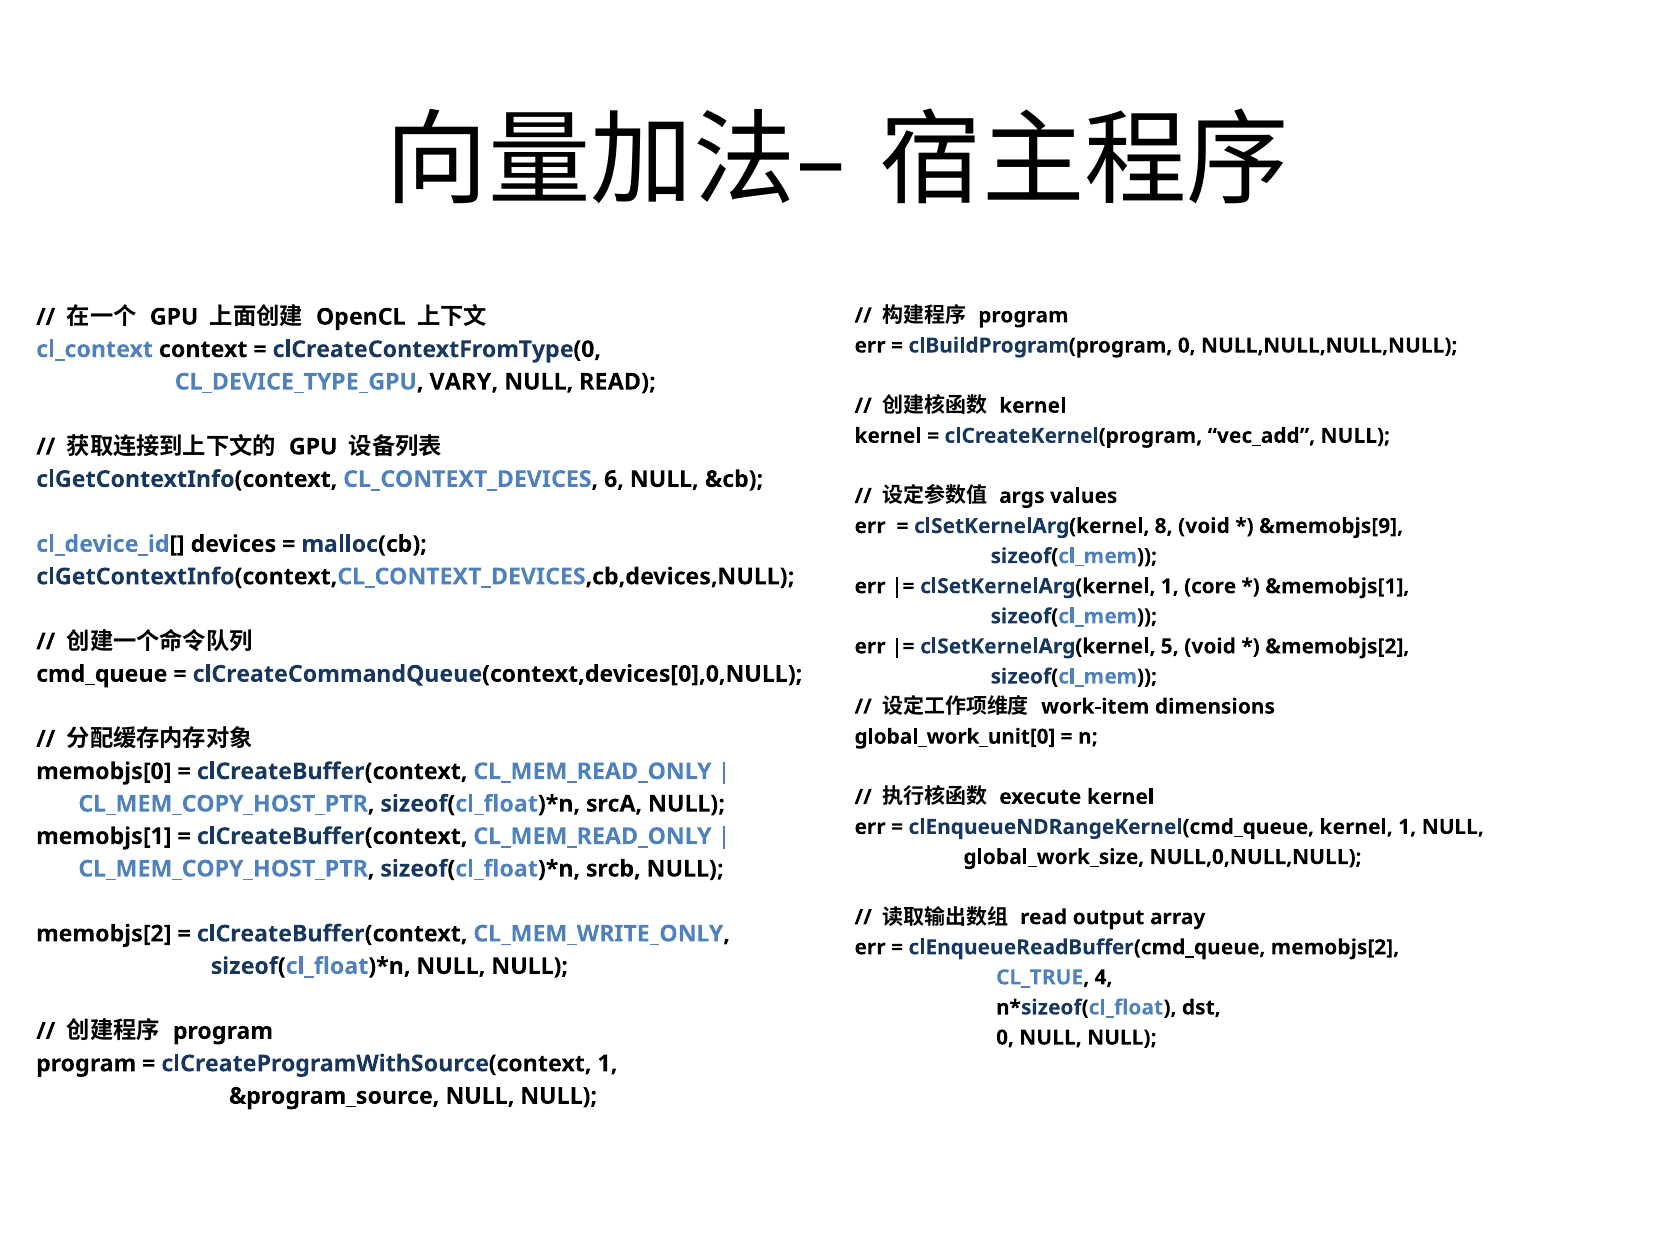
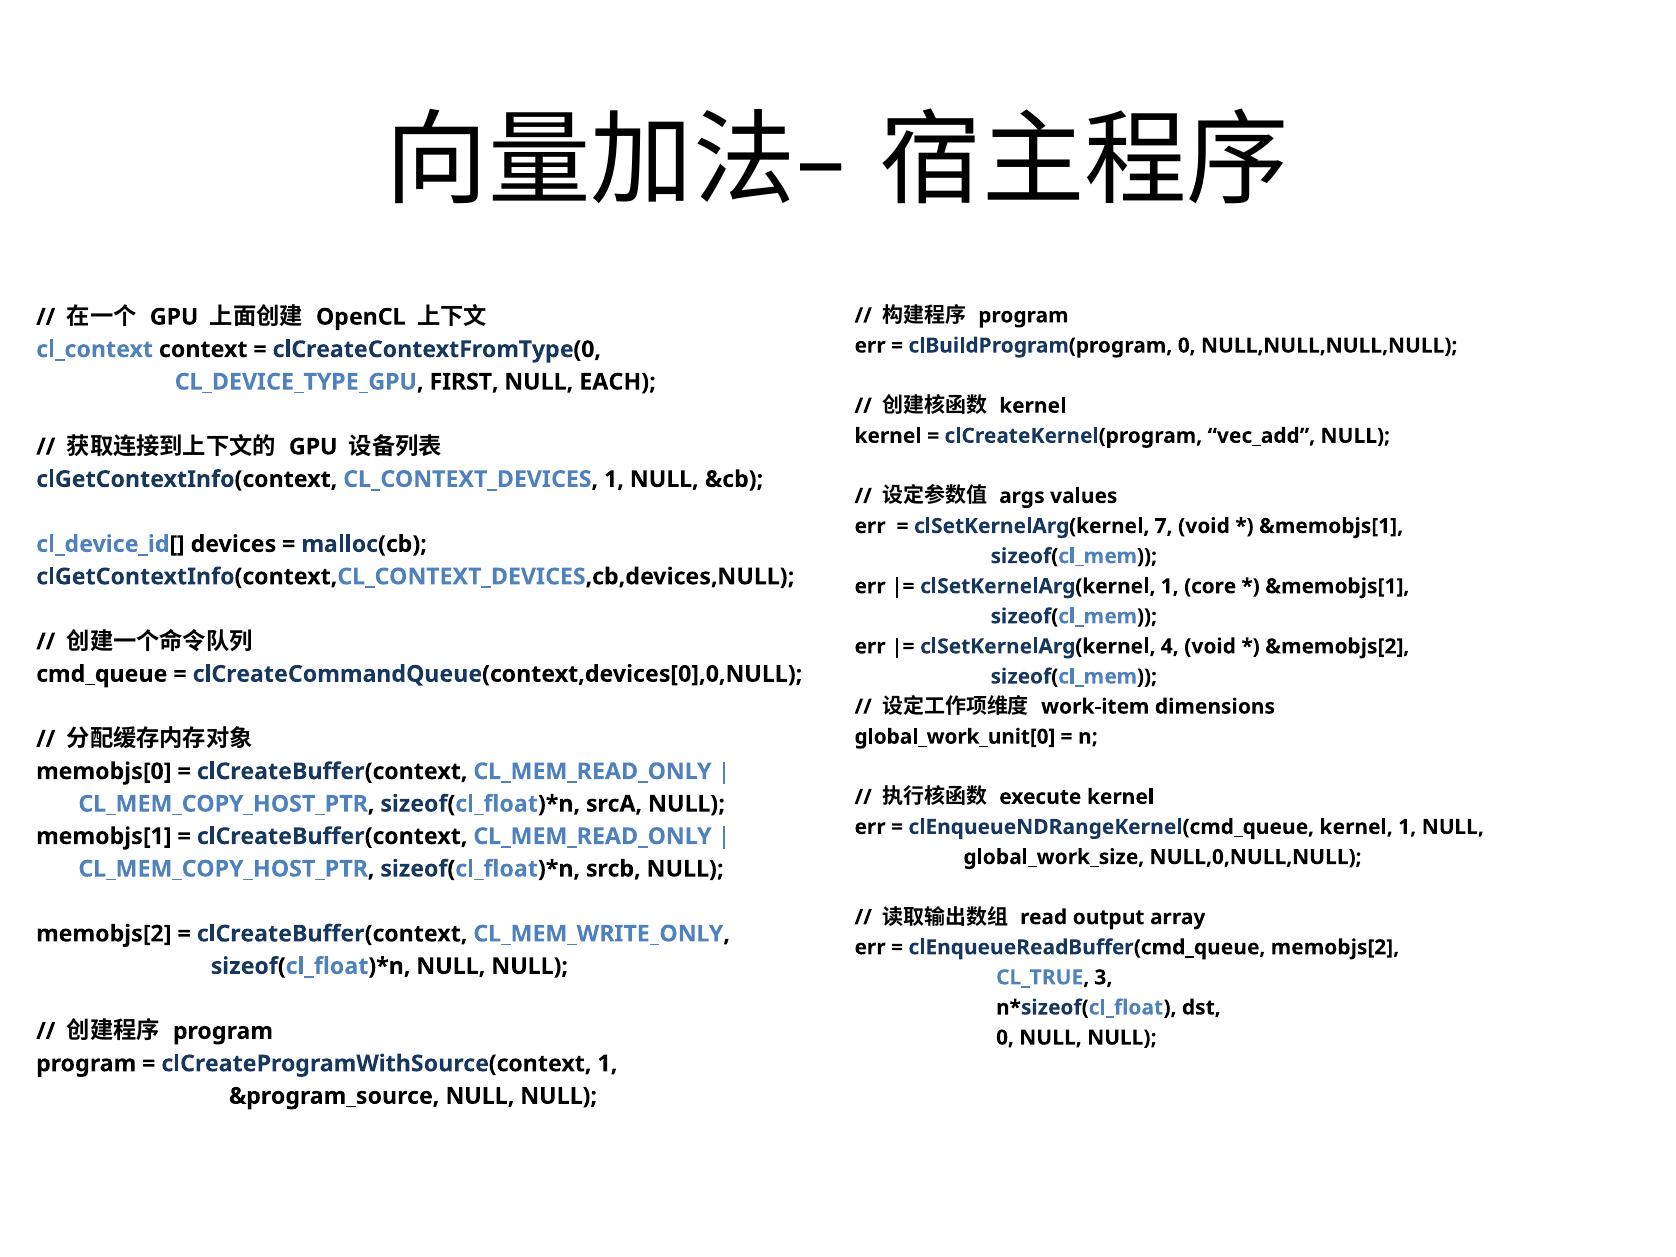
VARY: VARY -> FIRST
NULL READ: READ -> EACH
CL_CONTEXT_DEVICES 6: 6 -> 1
8: 8 -> 7
&memobjs[9 at (1331, 526): &memobjs[9 -> &memobjs[1
5: 5 -> 4
4: 4 -> 3
